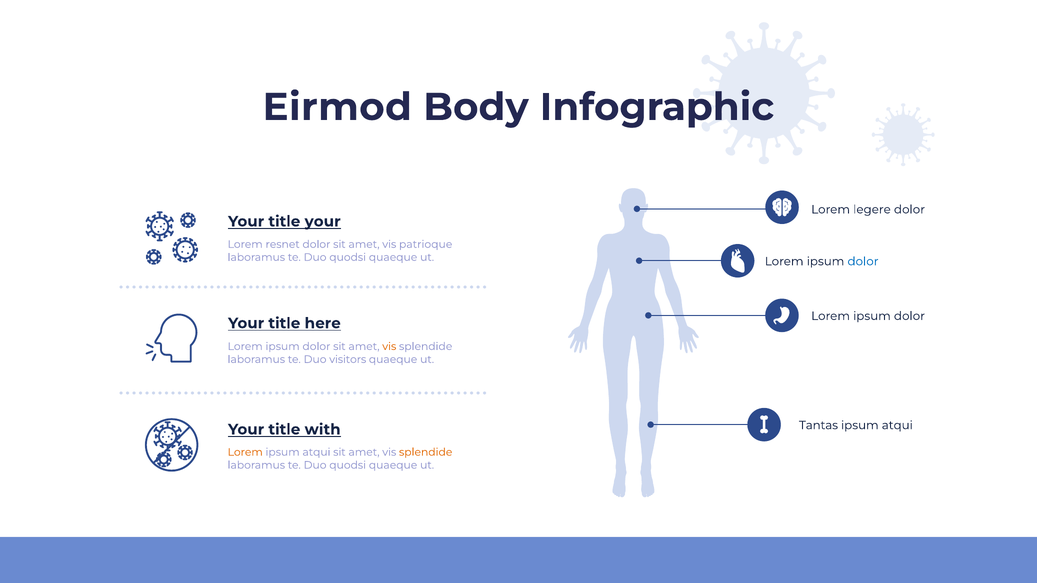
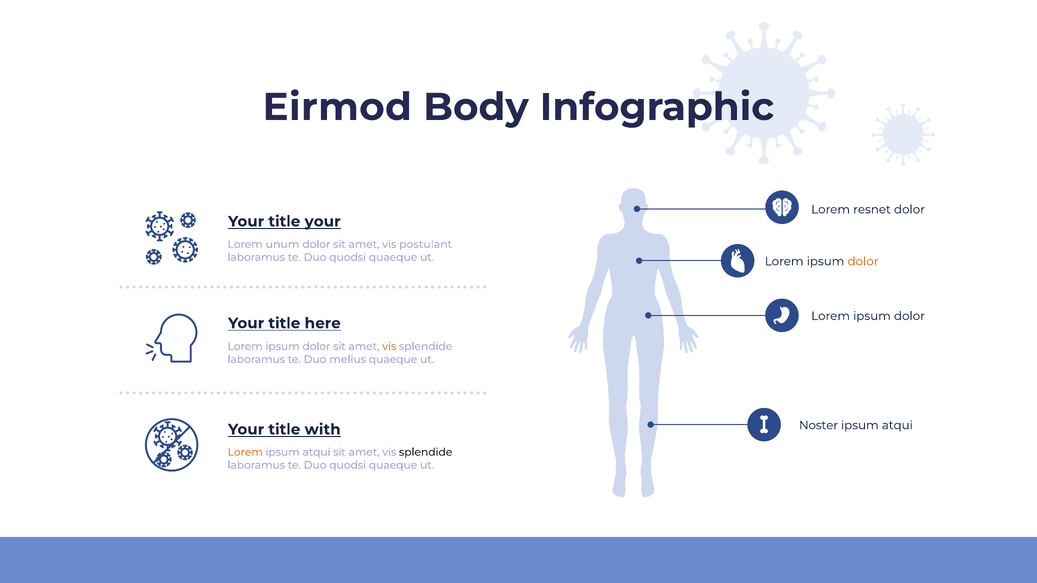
legere: legere -> resnet
resnet: resnet -> unum
patrioque: patrioque -> postulant
dolor at (863, 262) colour: blue -> orange
visitors: visitors -> melius
Tantas: Tantas -> Noster
splendide at (426, 452) colour: orange -> black
